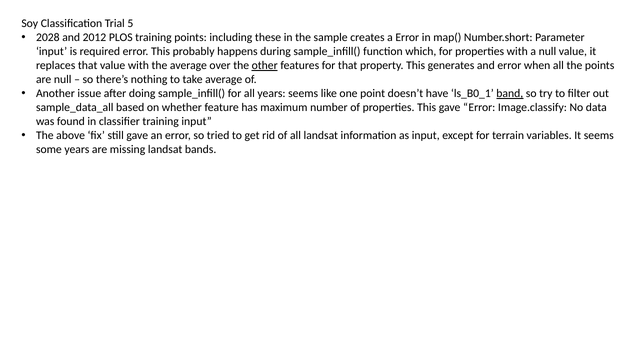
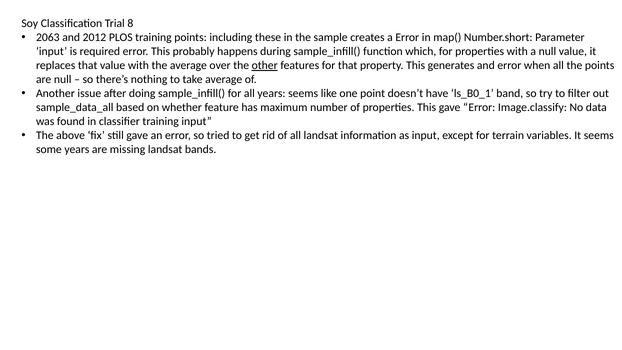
5: 5 -> 8
2028: 2028 -> 2063
band underline: present -> none
